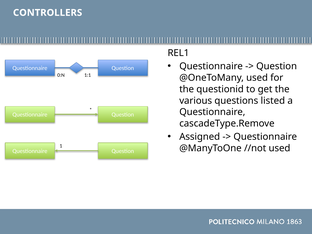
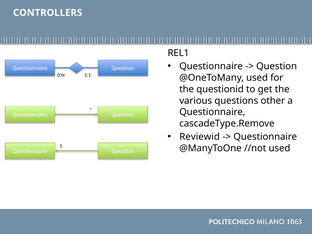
listed: listed -> other
Assigned: Assigned -> Reviewid
